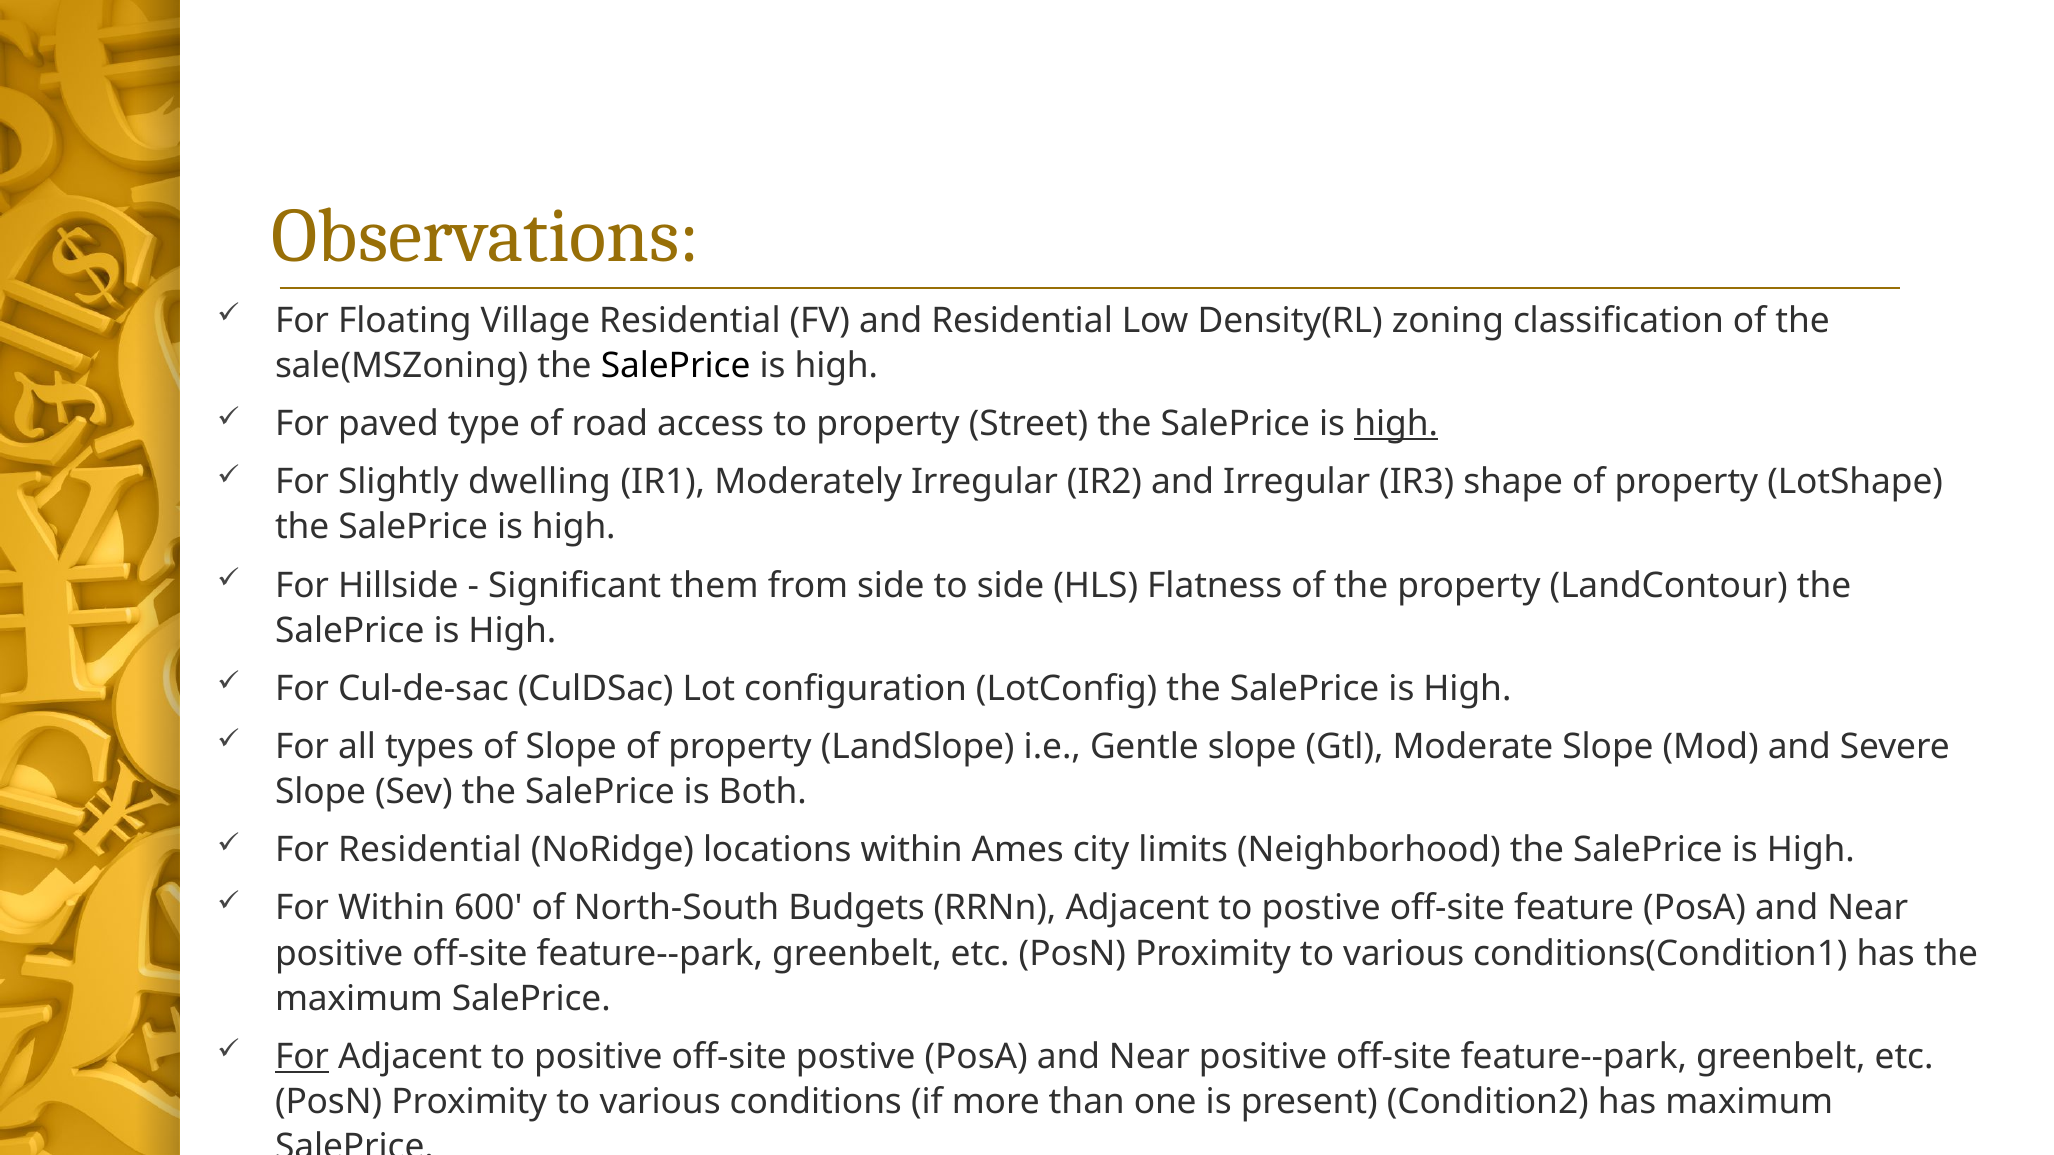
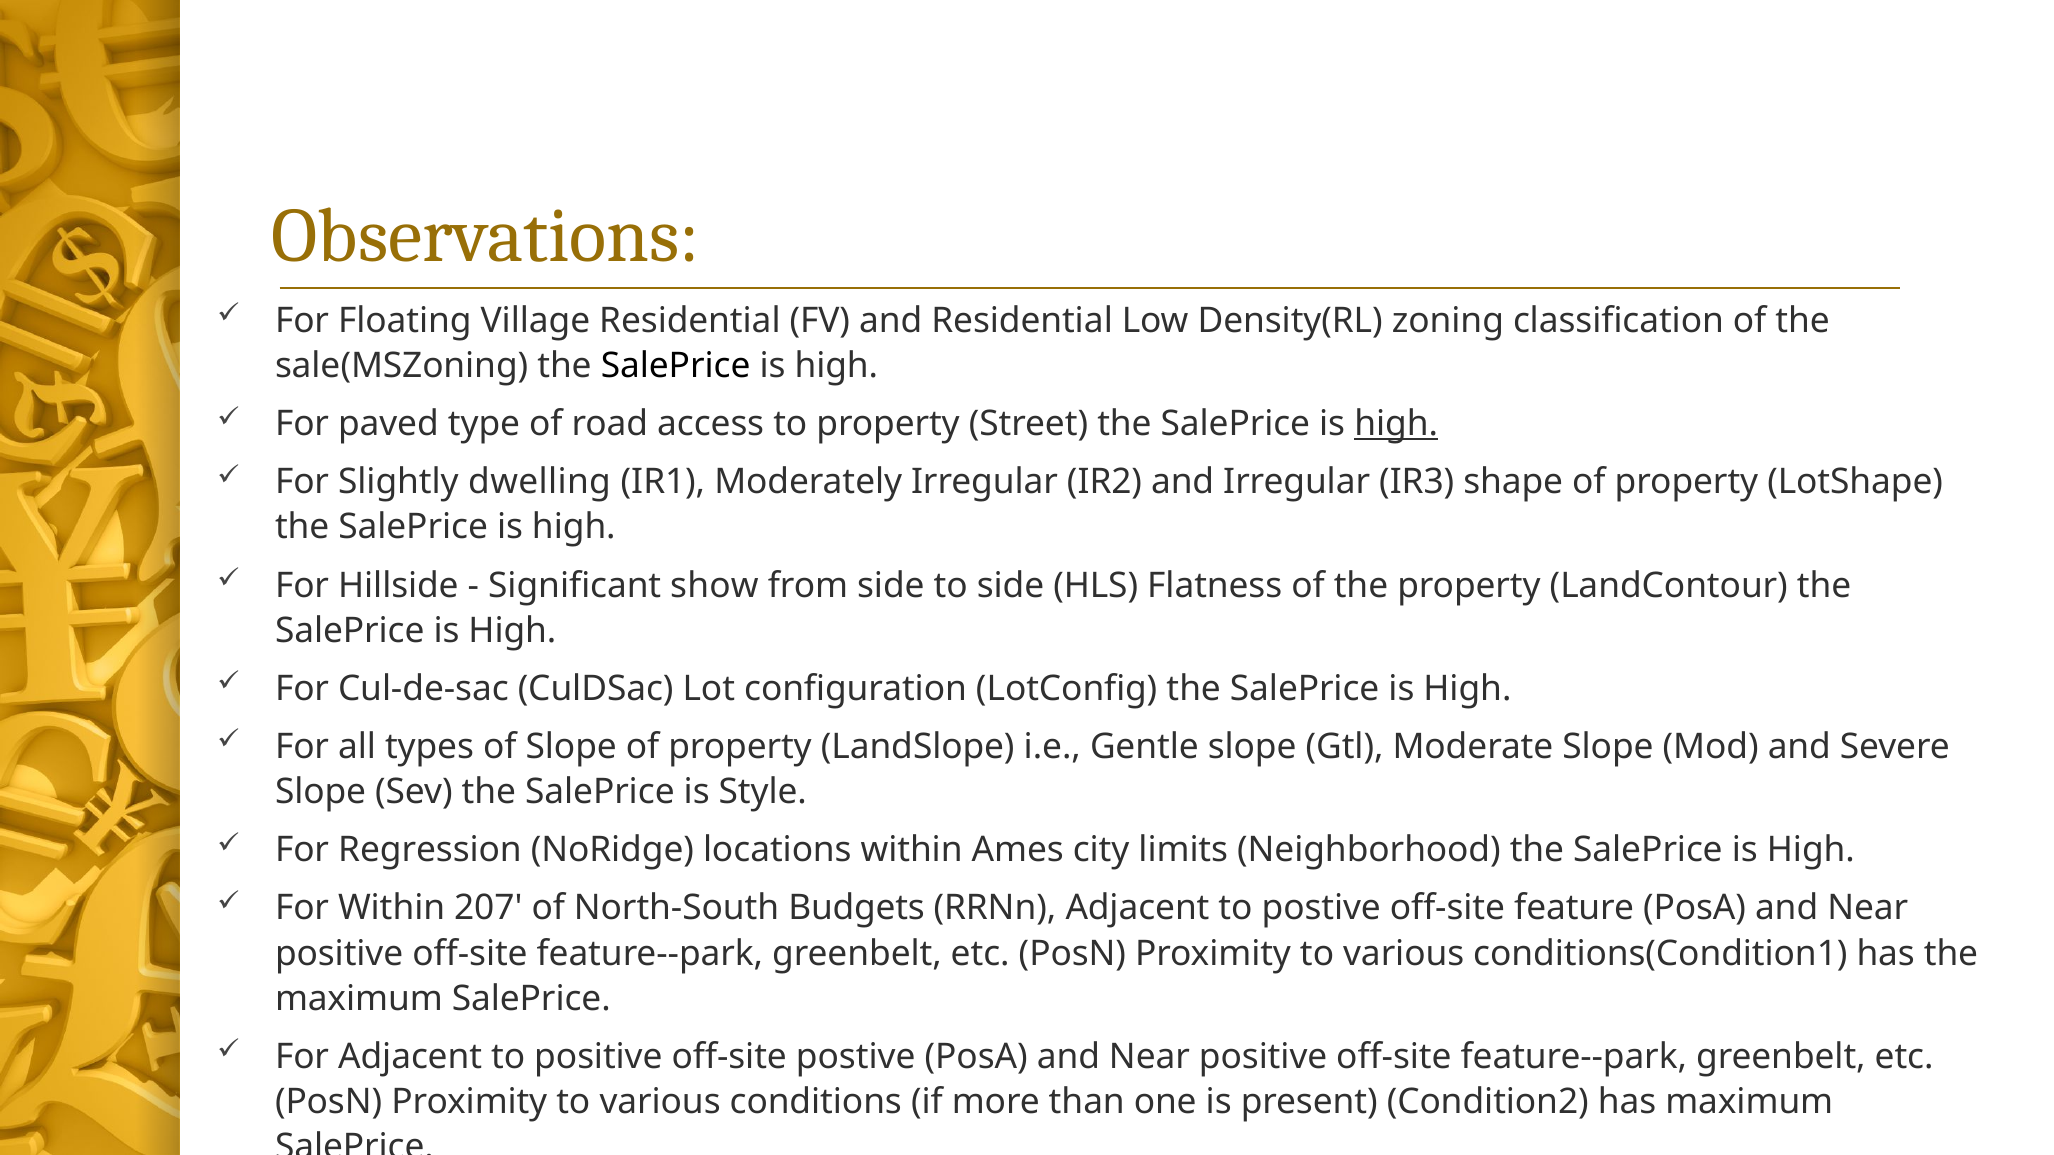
them: them -> show
Both: Both -> Style
For Residential: Residential -> Regression
600: 600 -> 207
For at (302, 1057) underline: present -> none
